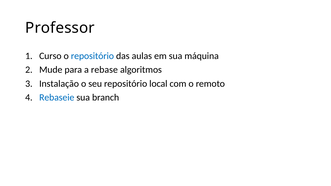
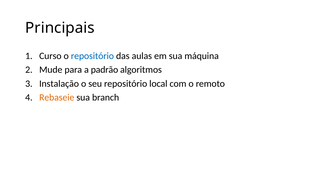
Professor: Professor -> Principais
rebase: rebase -> padrão
Rebaseie colour: blue -> orange
